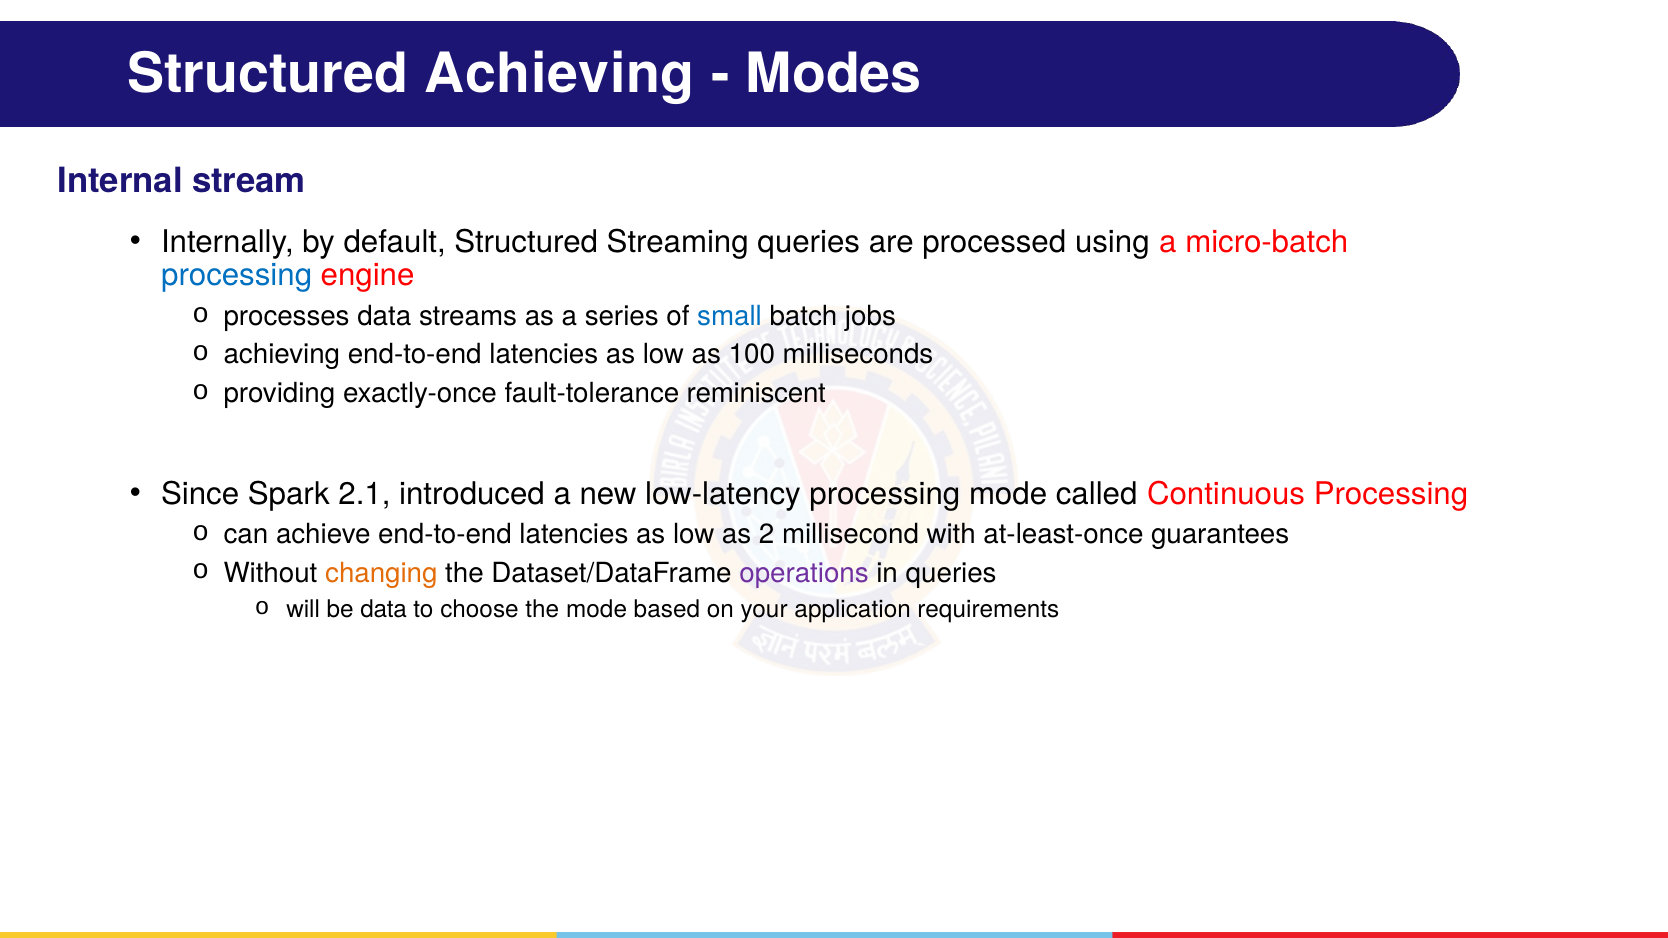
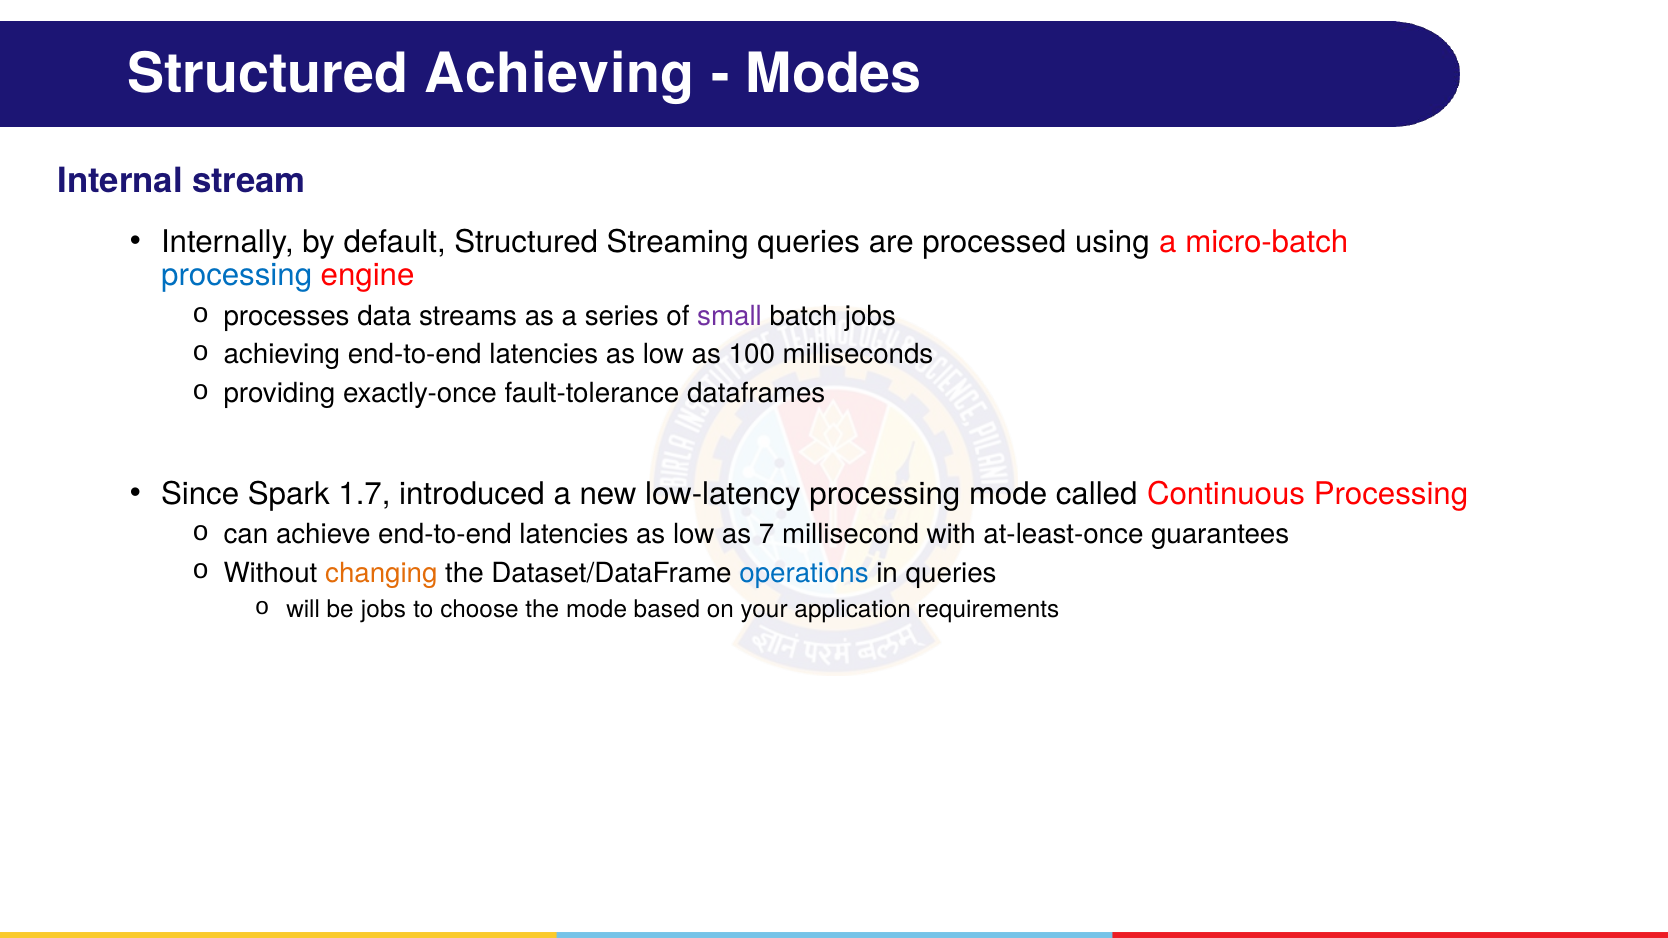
small colour: blue -> purple
reminiscent: reminiscent -> dataframes
2.1: 2.1 -> 1.7
2: 2 -> 7
operations colour: purple -> blue
be data: data -> jobs
